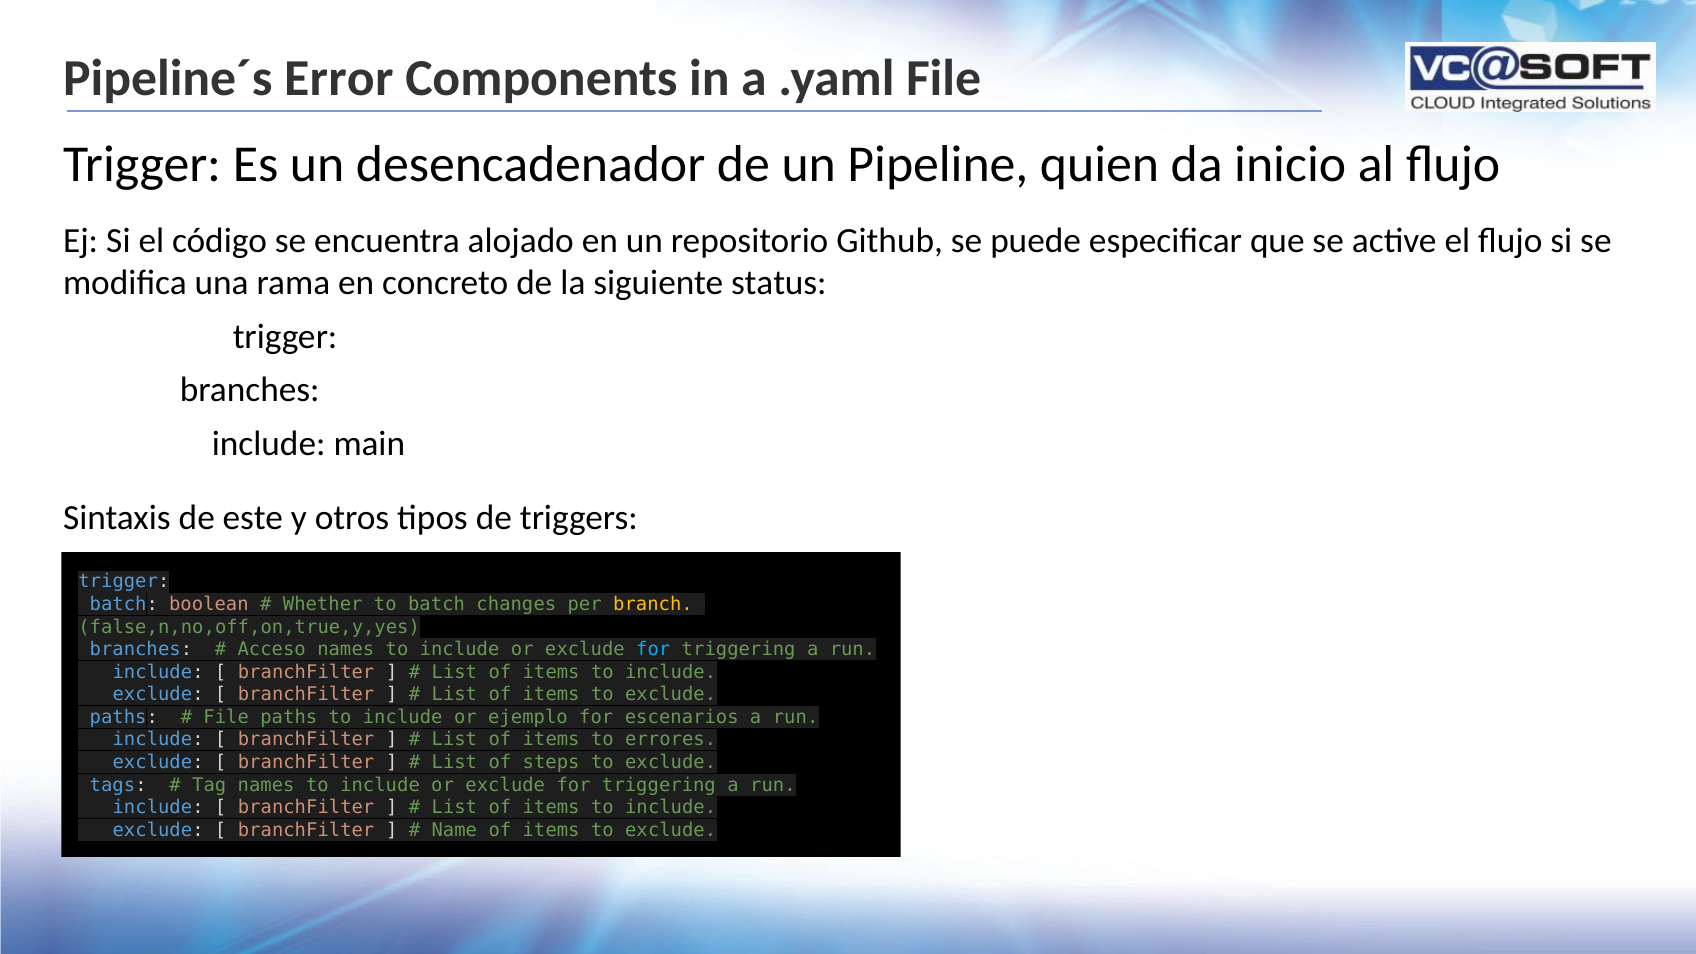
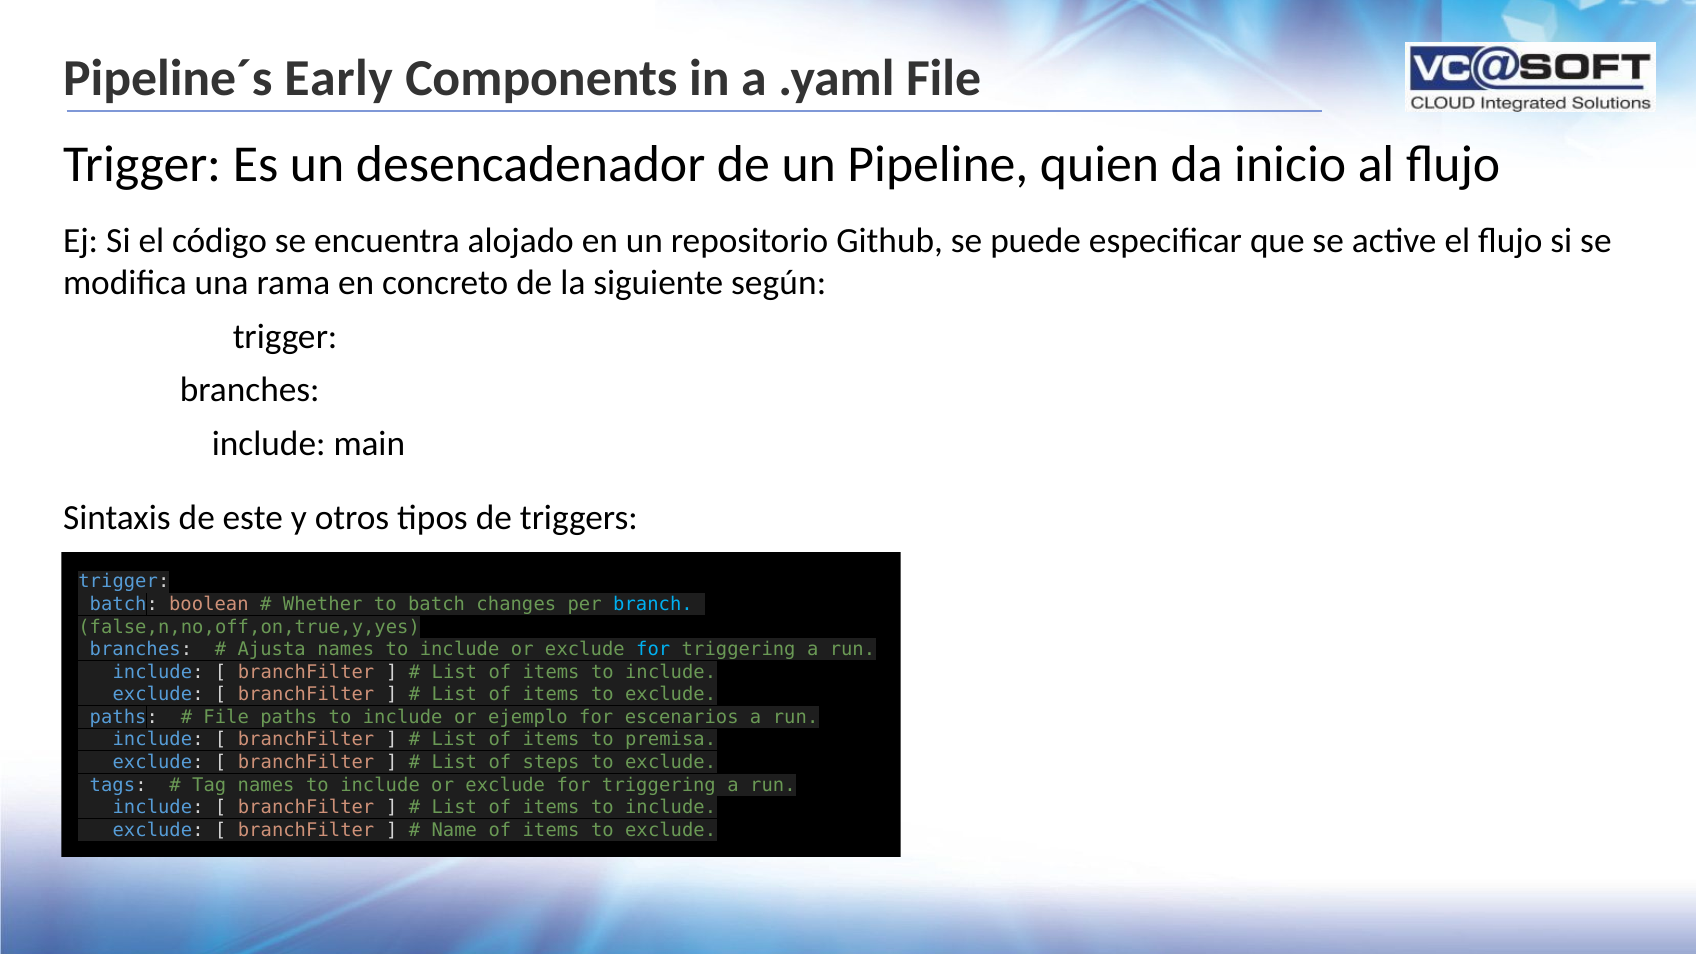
Error: Error -> Early
status: status -> según
branch colour: yellow -> light blue
Acceso: Acceso -> Ajusta
errores: errores -> premisa
